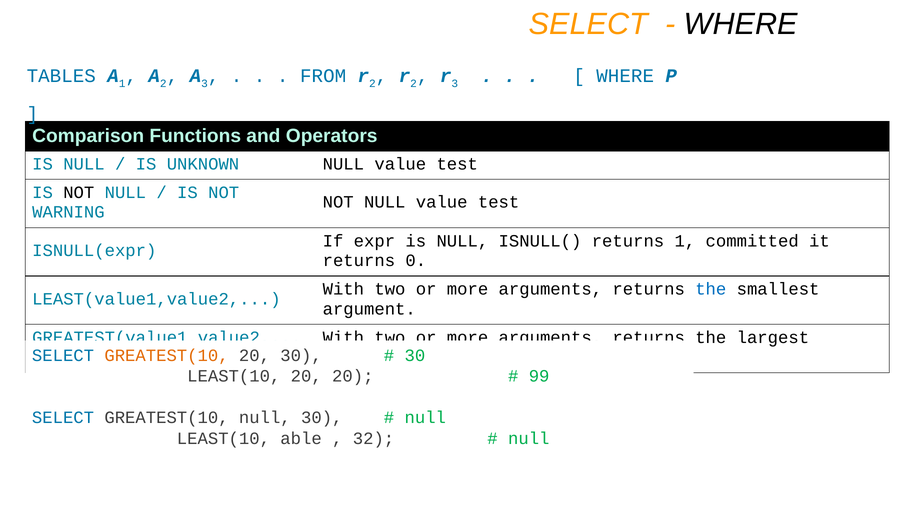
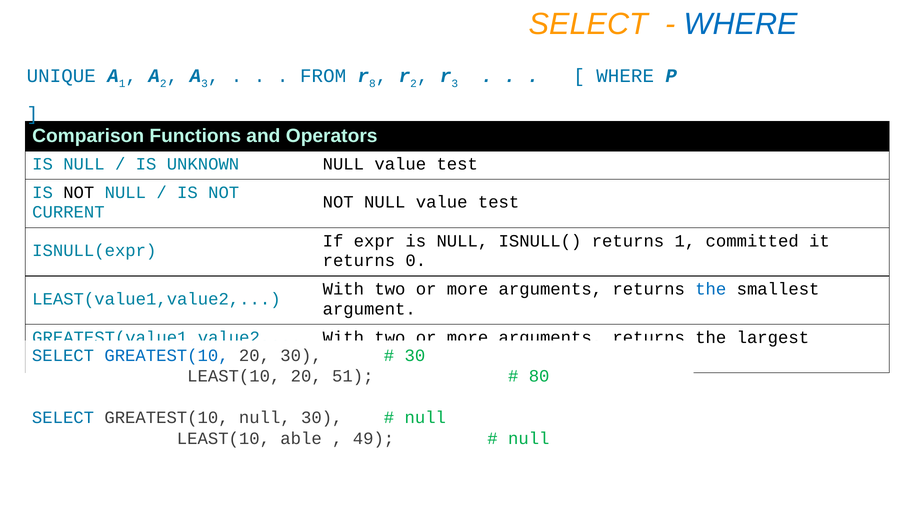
WHERE at (741, 24) colour: black -> blue
TABLES: TABLES -> UNIQUE
2 at (372, 83): 2 -> 8
WARNING: WARNING -> CURRENT
GREATEST(10 at (167, 355) colour: orange -> blue
20 20: 20 -> 51
99: 99 -> 80
32: 32 -> 49
